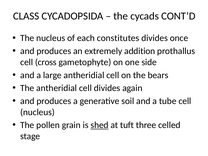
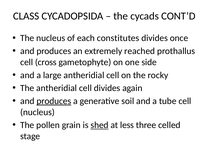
addition: addition -> reached
bears: bears -> rocky
produces at (54, 101) underline: none -> present
tuft: tuft -> less
